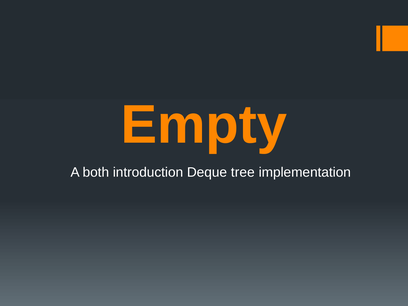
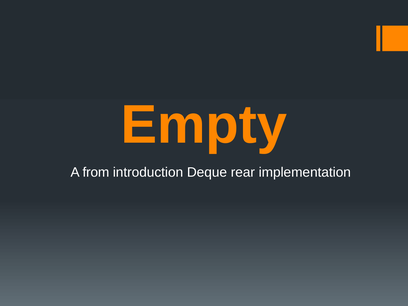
both: both -> from
tree: tree -> rear
